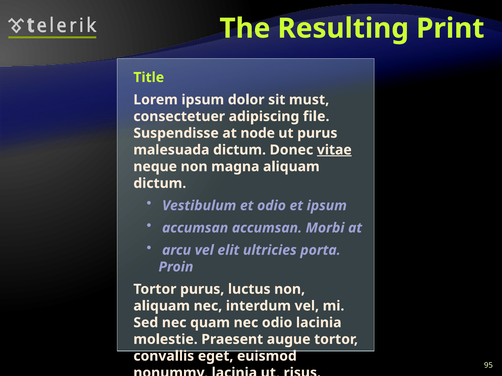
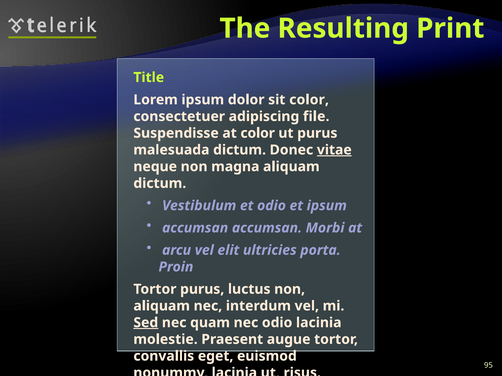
sit must: must -> color
at node: node -> color
Sed underline: none -> present
